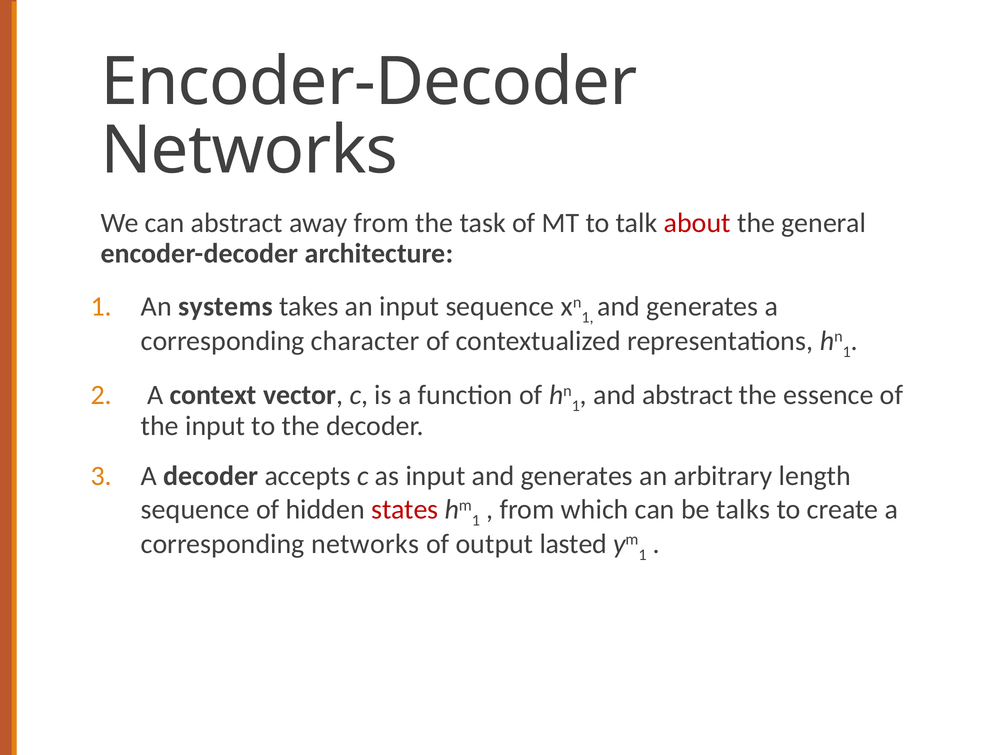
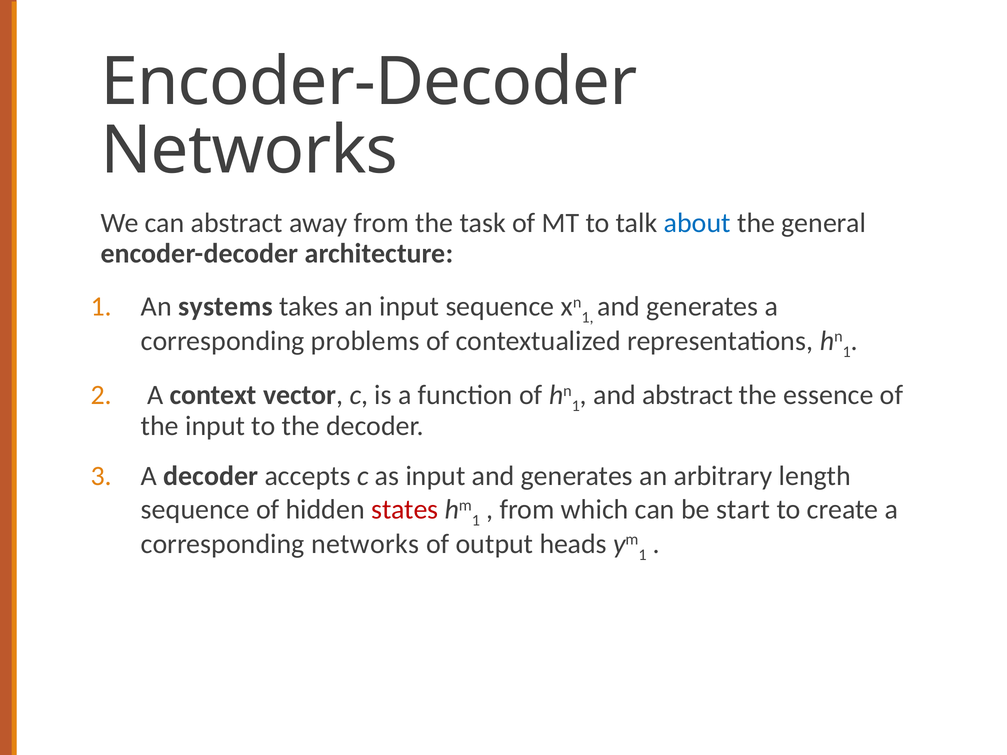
about colour: red -> blue
character: character -> problems
talks: talks -> start
lasted: lasted -> heads
